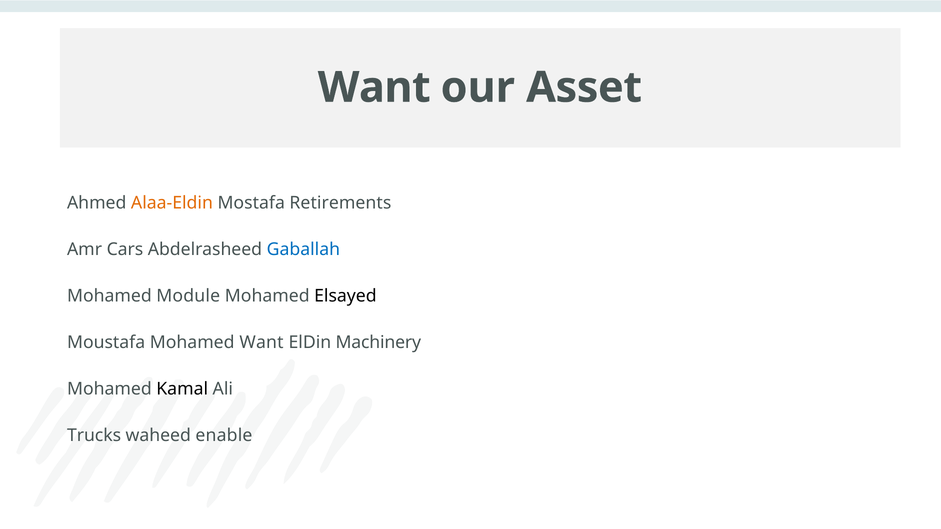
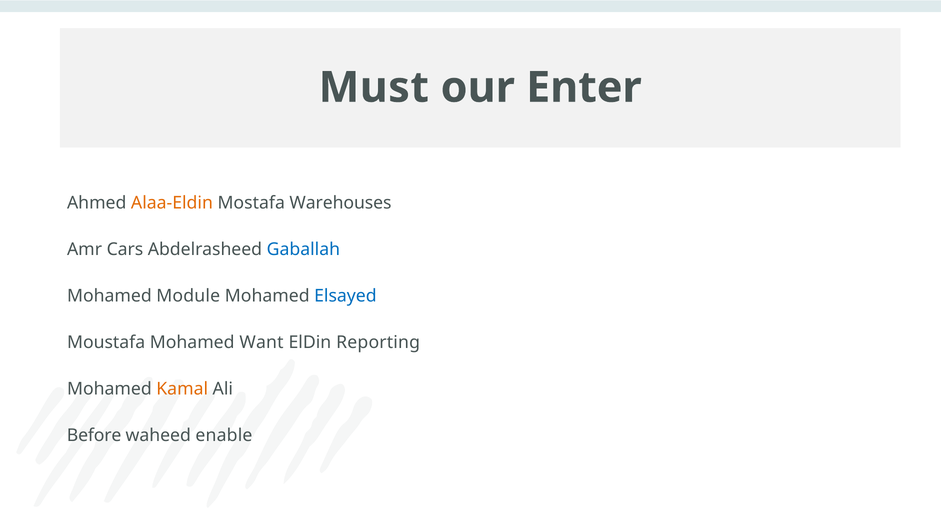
Want at (374, 88): Want -> Must
Asset: Asset -> Enter
Retirements: Retirements -> Warehouses
Elsayed colour: black -> blue
Machinery: Machinery -> Reporting
Kamal colour: black -> orange
Trucks: Trucks -> Before
